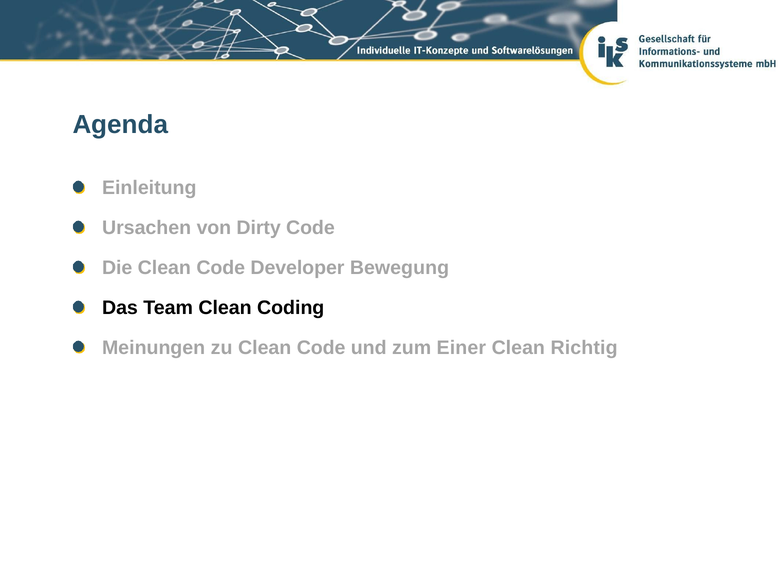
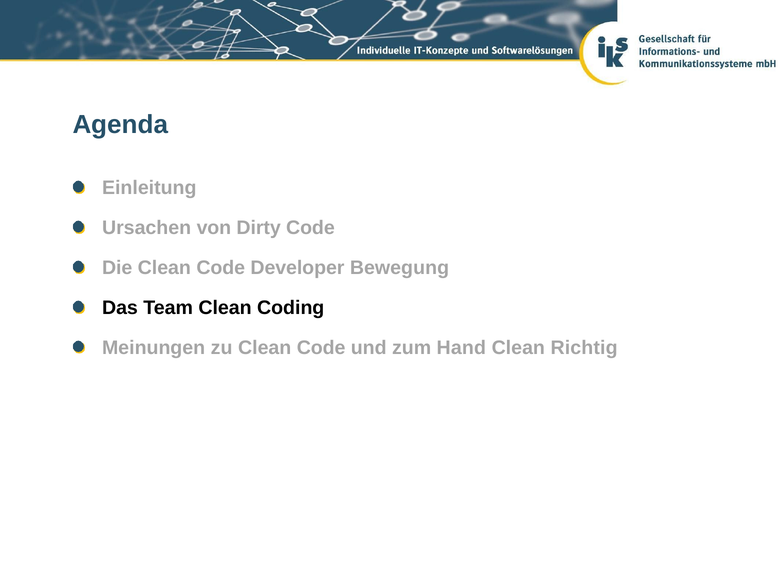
Einer: Einer -> Hand
